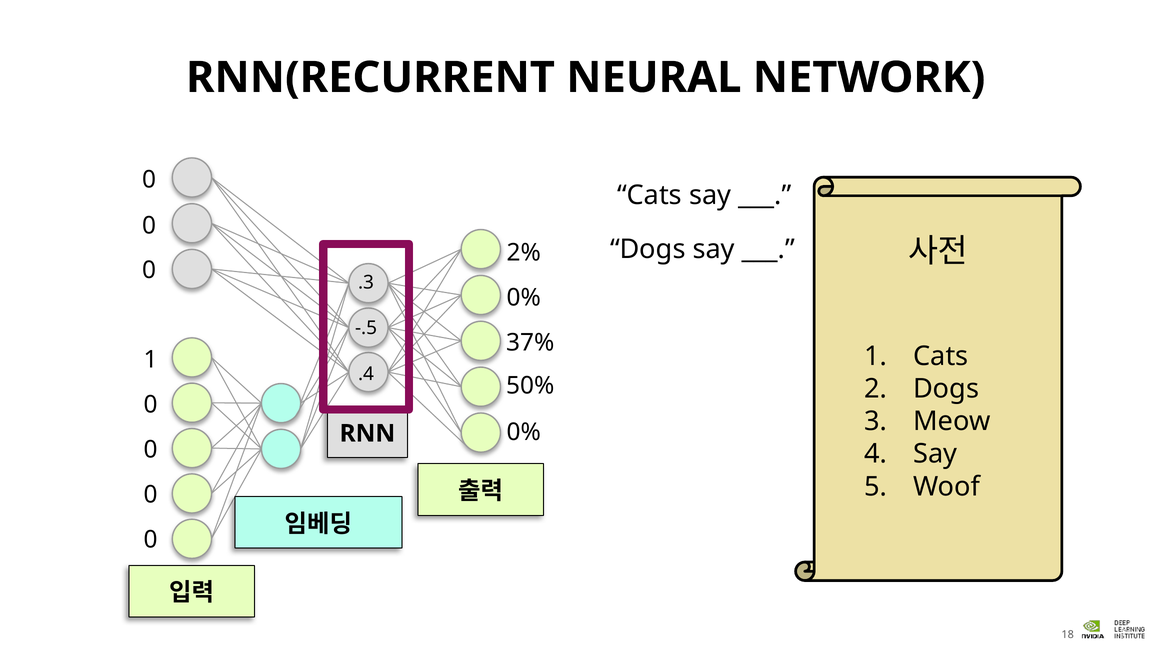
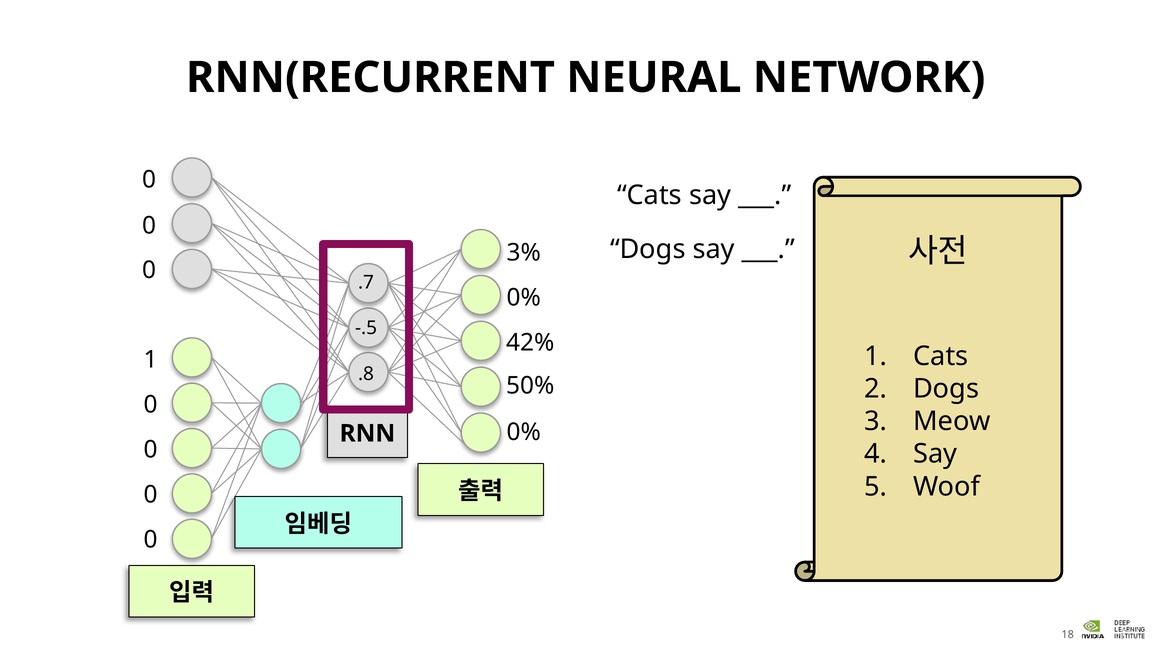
2%: 2% -> 3%
.3: .3 -> .7
37%: 37% -> 42%
.4: .4 -> .8
